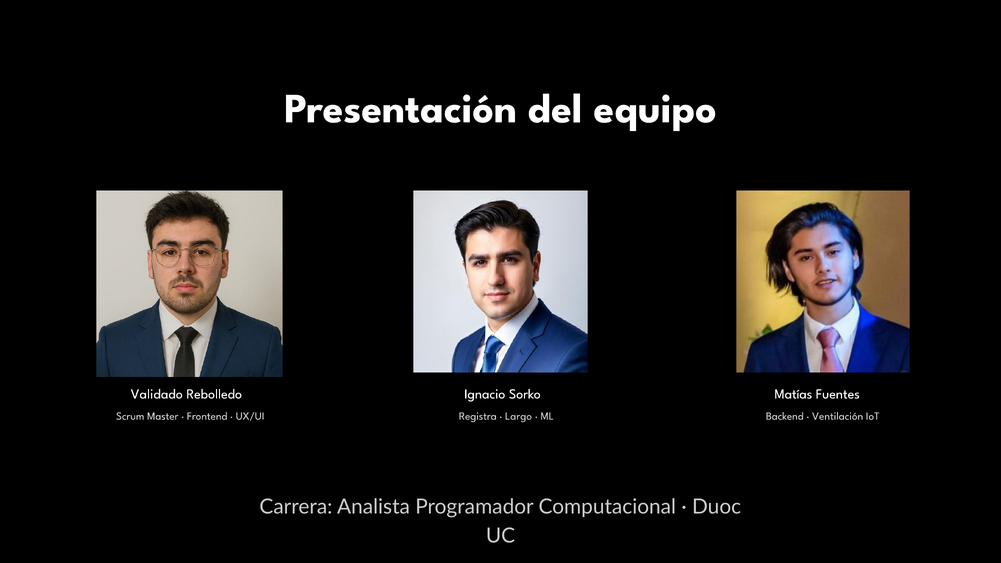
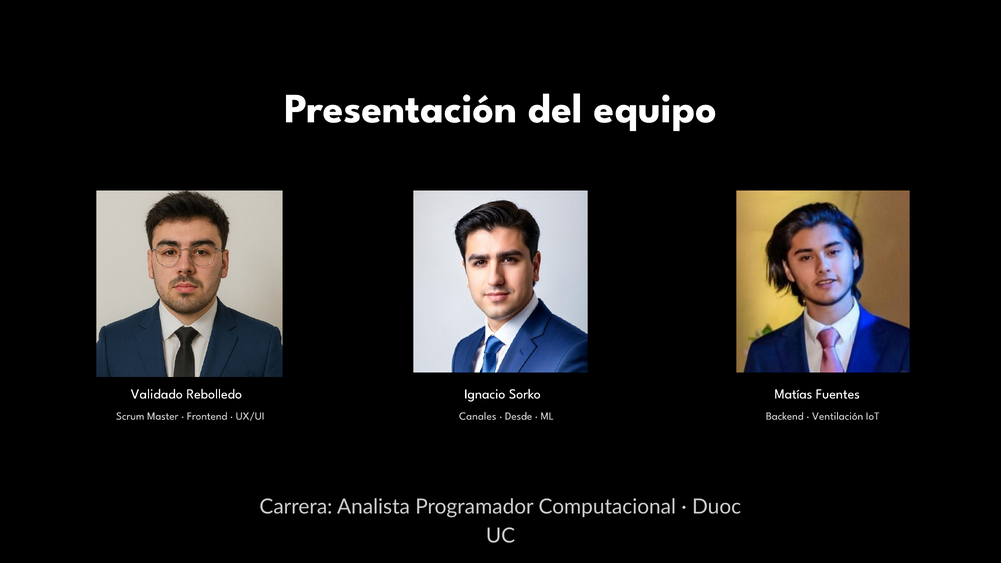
Registra: Registra -> Canales
Largo: Largo -> Desde
